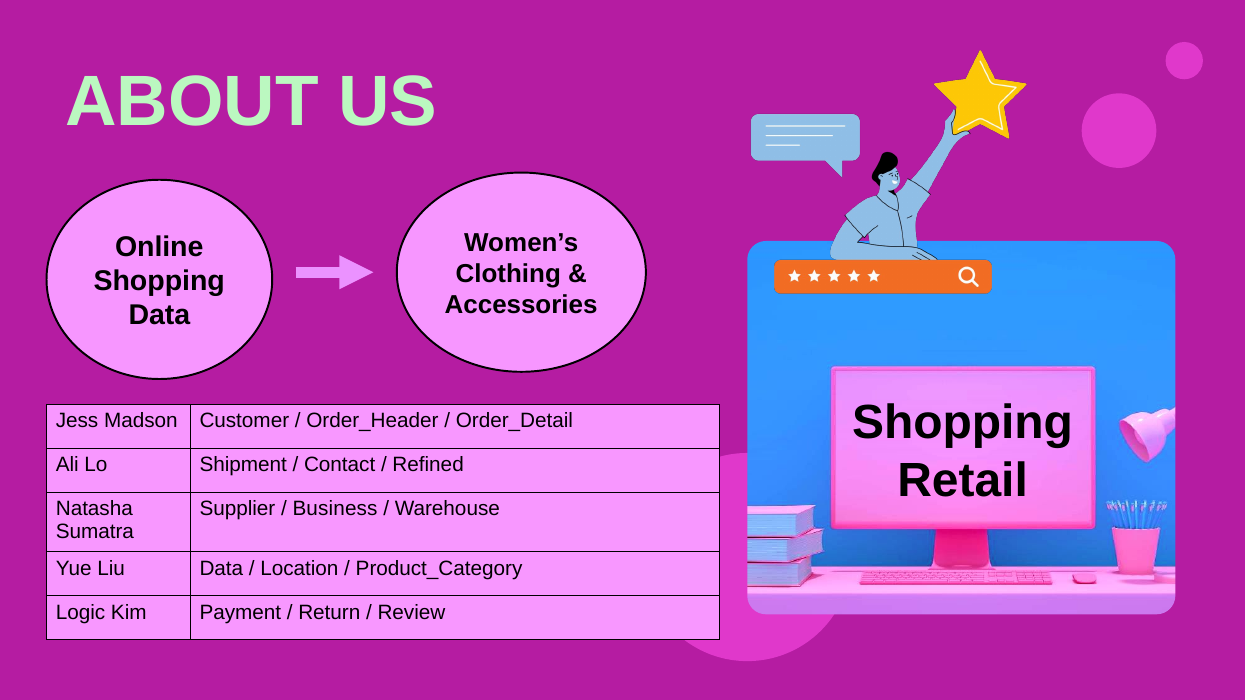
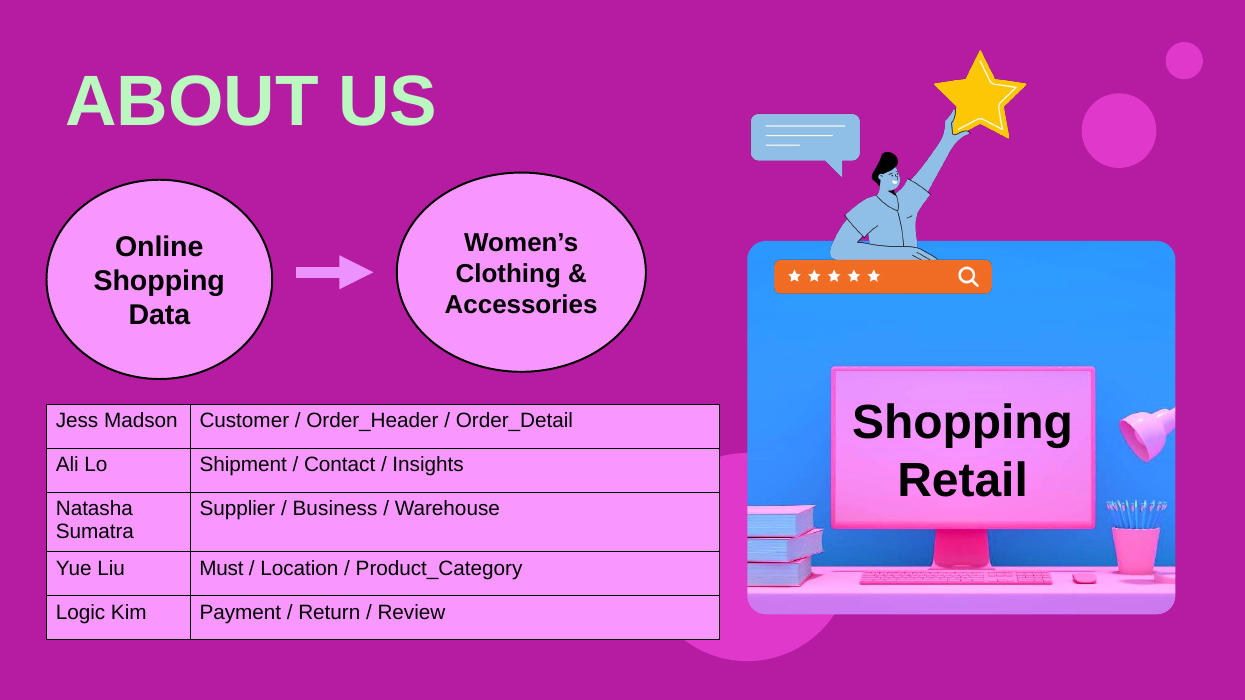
Refined: Refined -> Insights
Liu Data: Data -> Must
